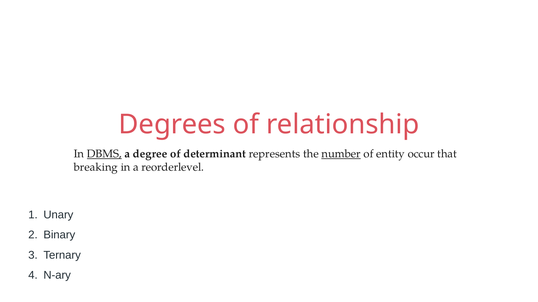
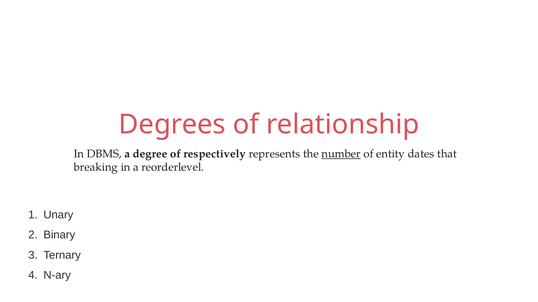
DBMS underline: present -> none
determinant: determinant -> respectively
occur: occur -> dates
